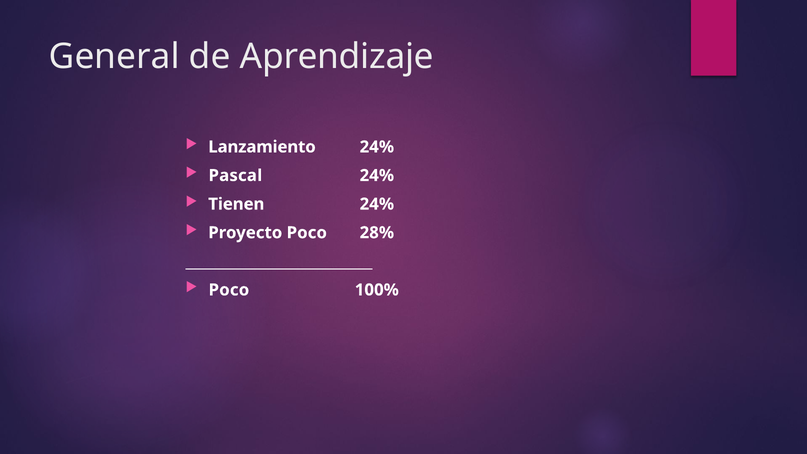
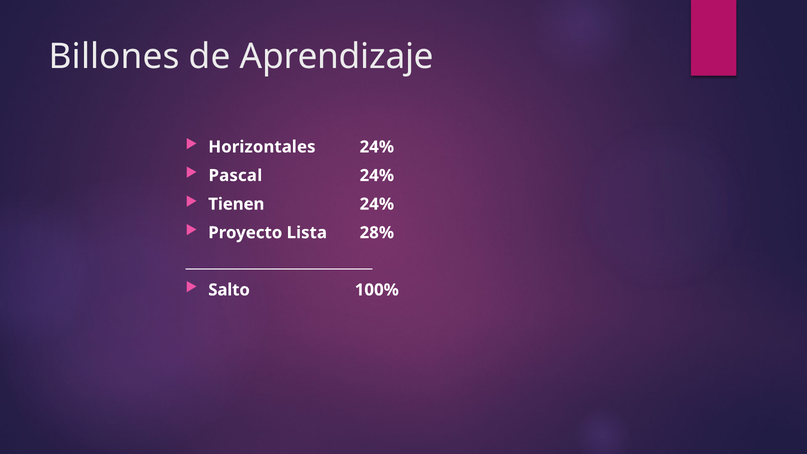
General: General -> Billones
Lanzamiento: Lanzamiento -> Horizontales
Proyecto Poco: Poco -> Lista
Poco at (229, 290): Poco -> Salto
